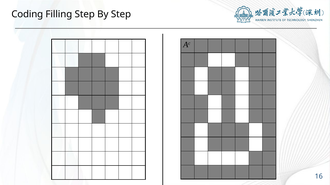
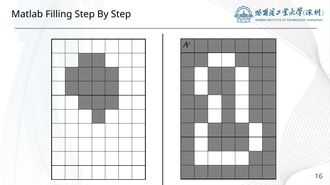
Coding: Coding -> Matlab
